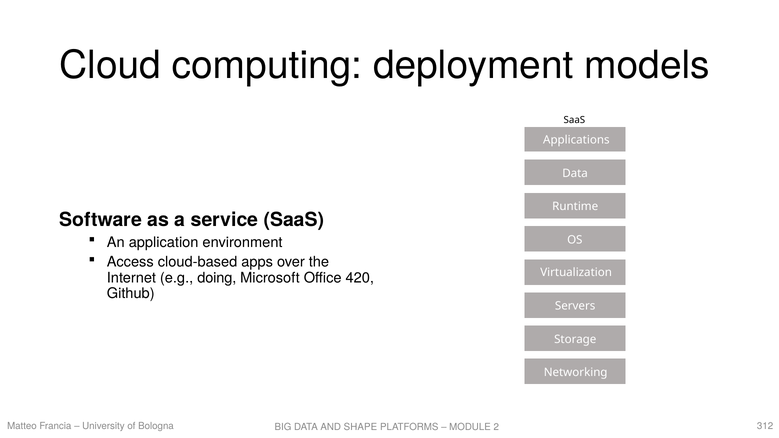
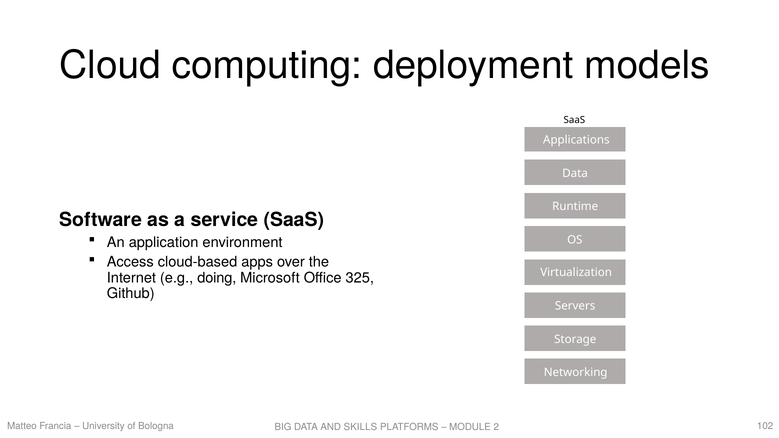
420: 420 -> 325
312: 312 -> 102
SHAPE: SHAPE -> SKILLS
